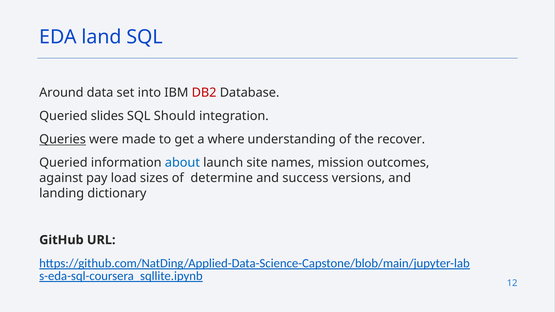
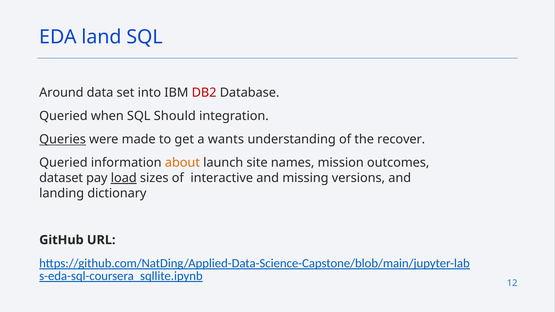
slides: slides -> when
where: where -> wants
about colour: blue -> orange
against: against -> dataset
load underline: none -> present
determine: determine -> interactive
success: success -> missing
